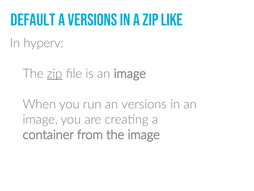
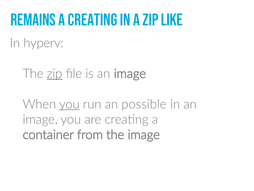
Default: Default -> Remains
a versions: versions -> creating
you at (69, 104) underline: none -> present
an versions: versions -> possible
